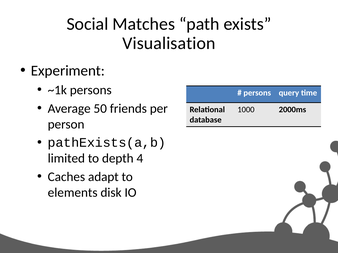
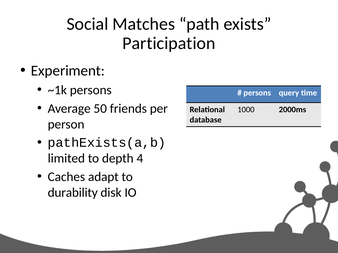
Visualisation: Visualisation -> Participation
elements: elements -> durability
